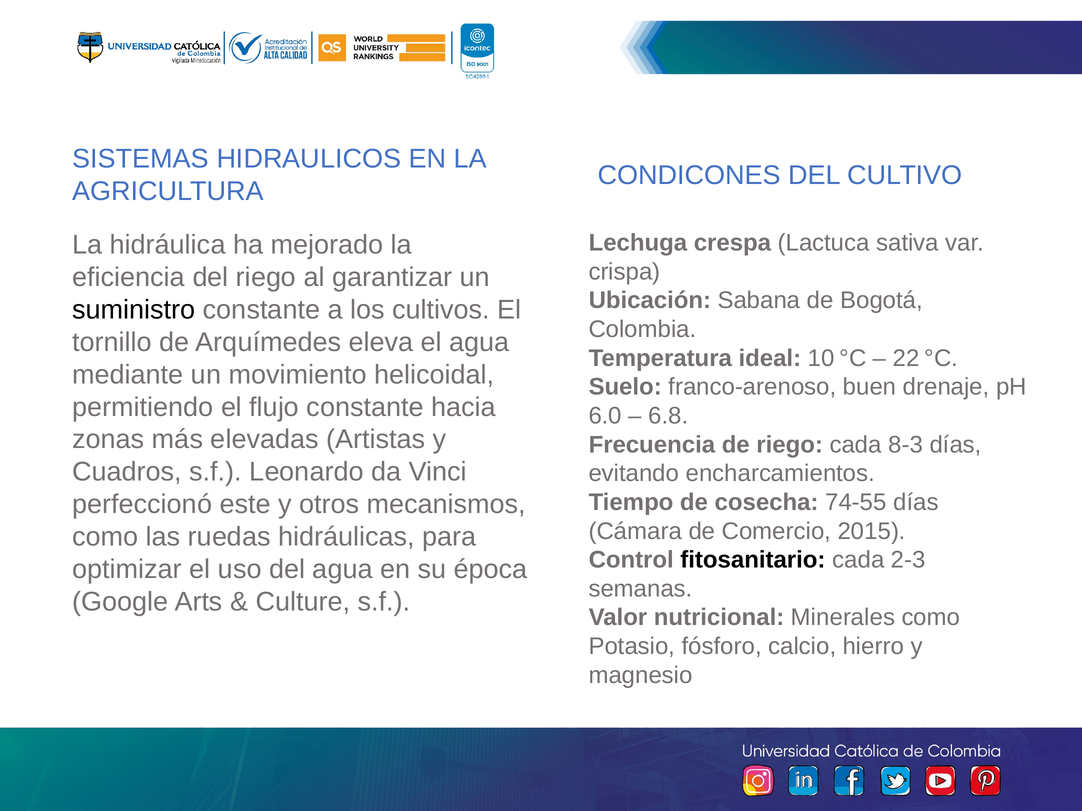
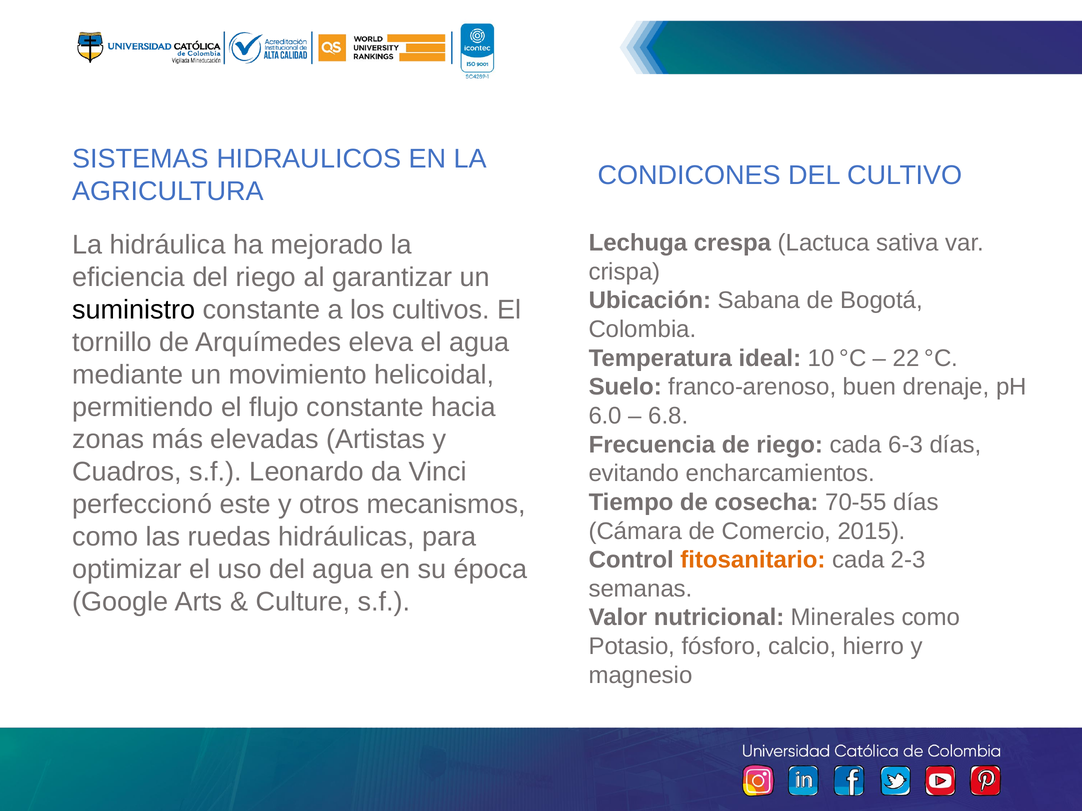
8‑3: 8‑3 -> 6‑3
74‑55: 74‑55 -> 70‑55
fitosanitario colour: black -> orange
